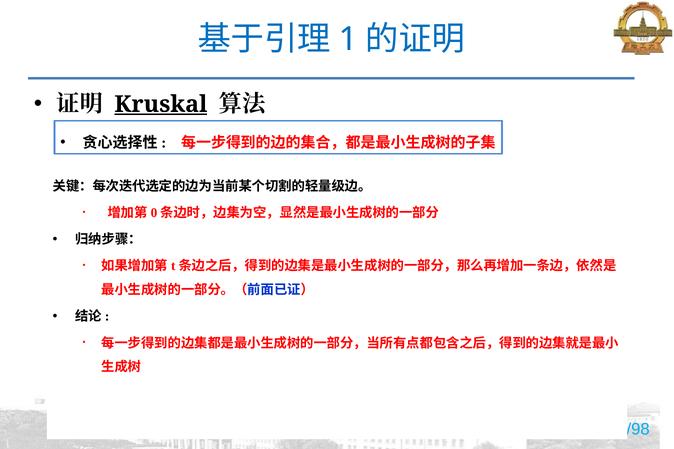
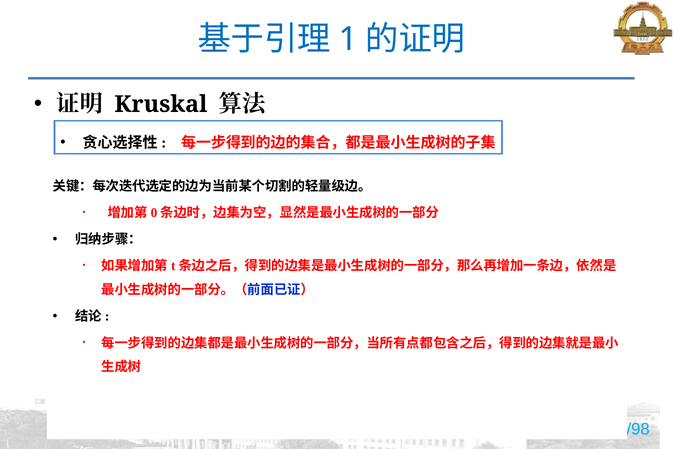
Kruskal underline: present -> none
